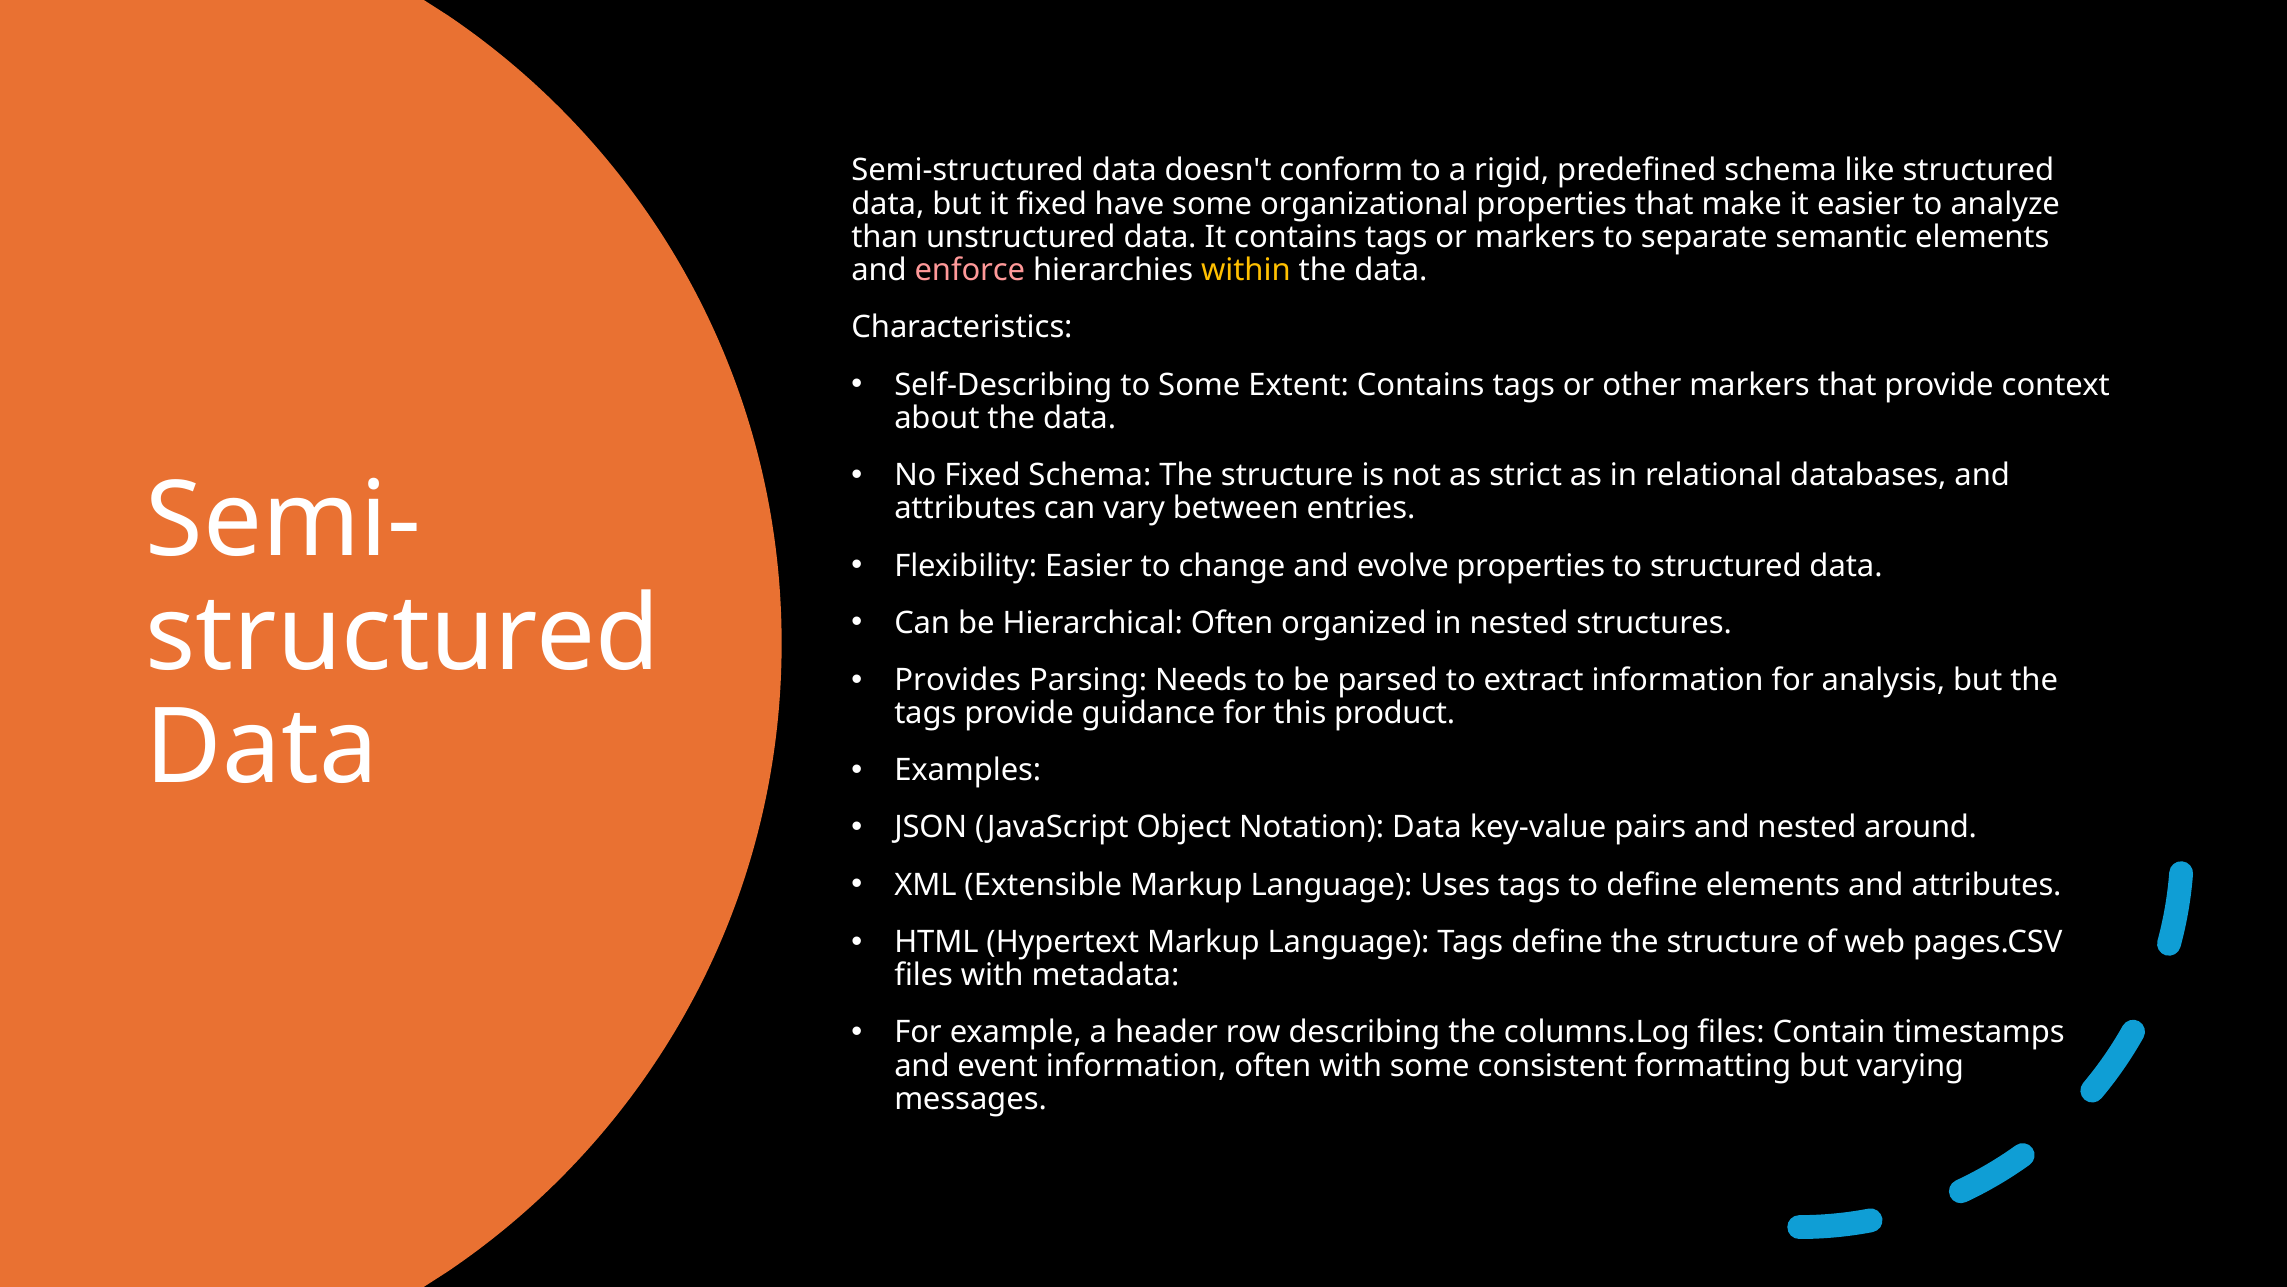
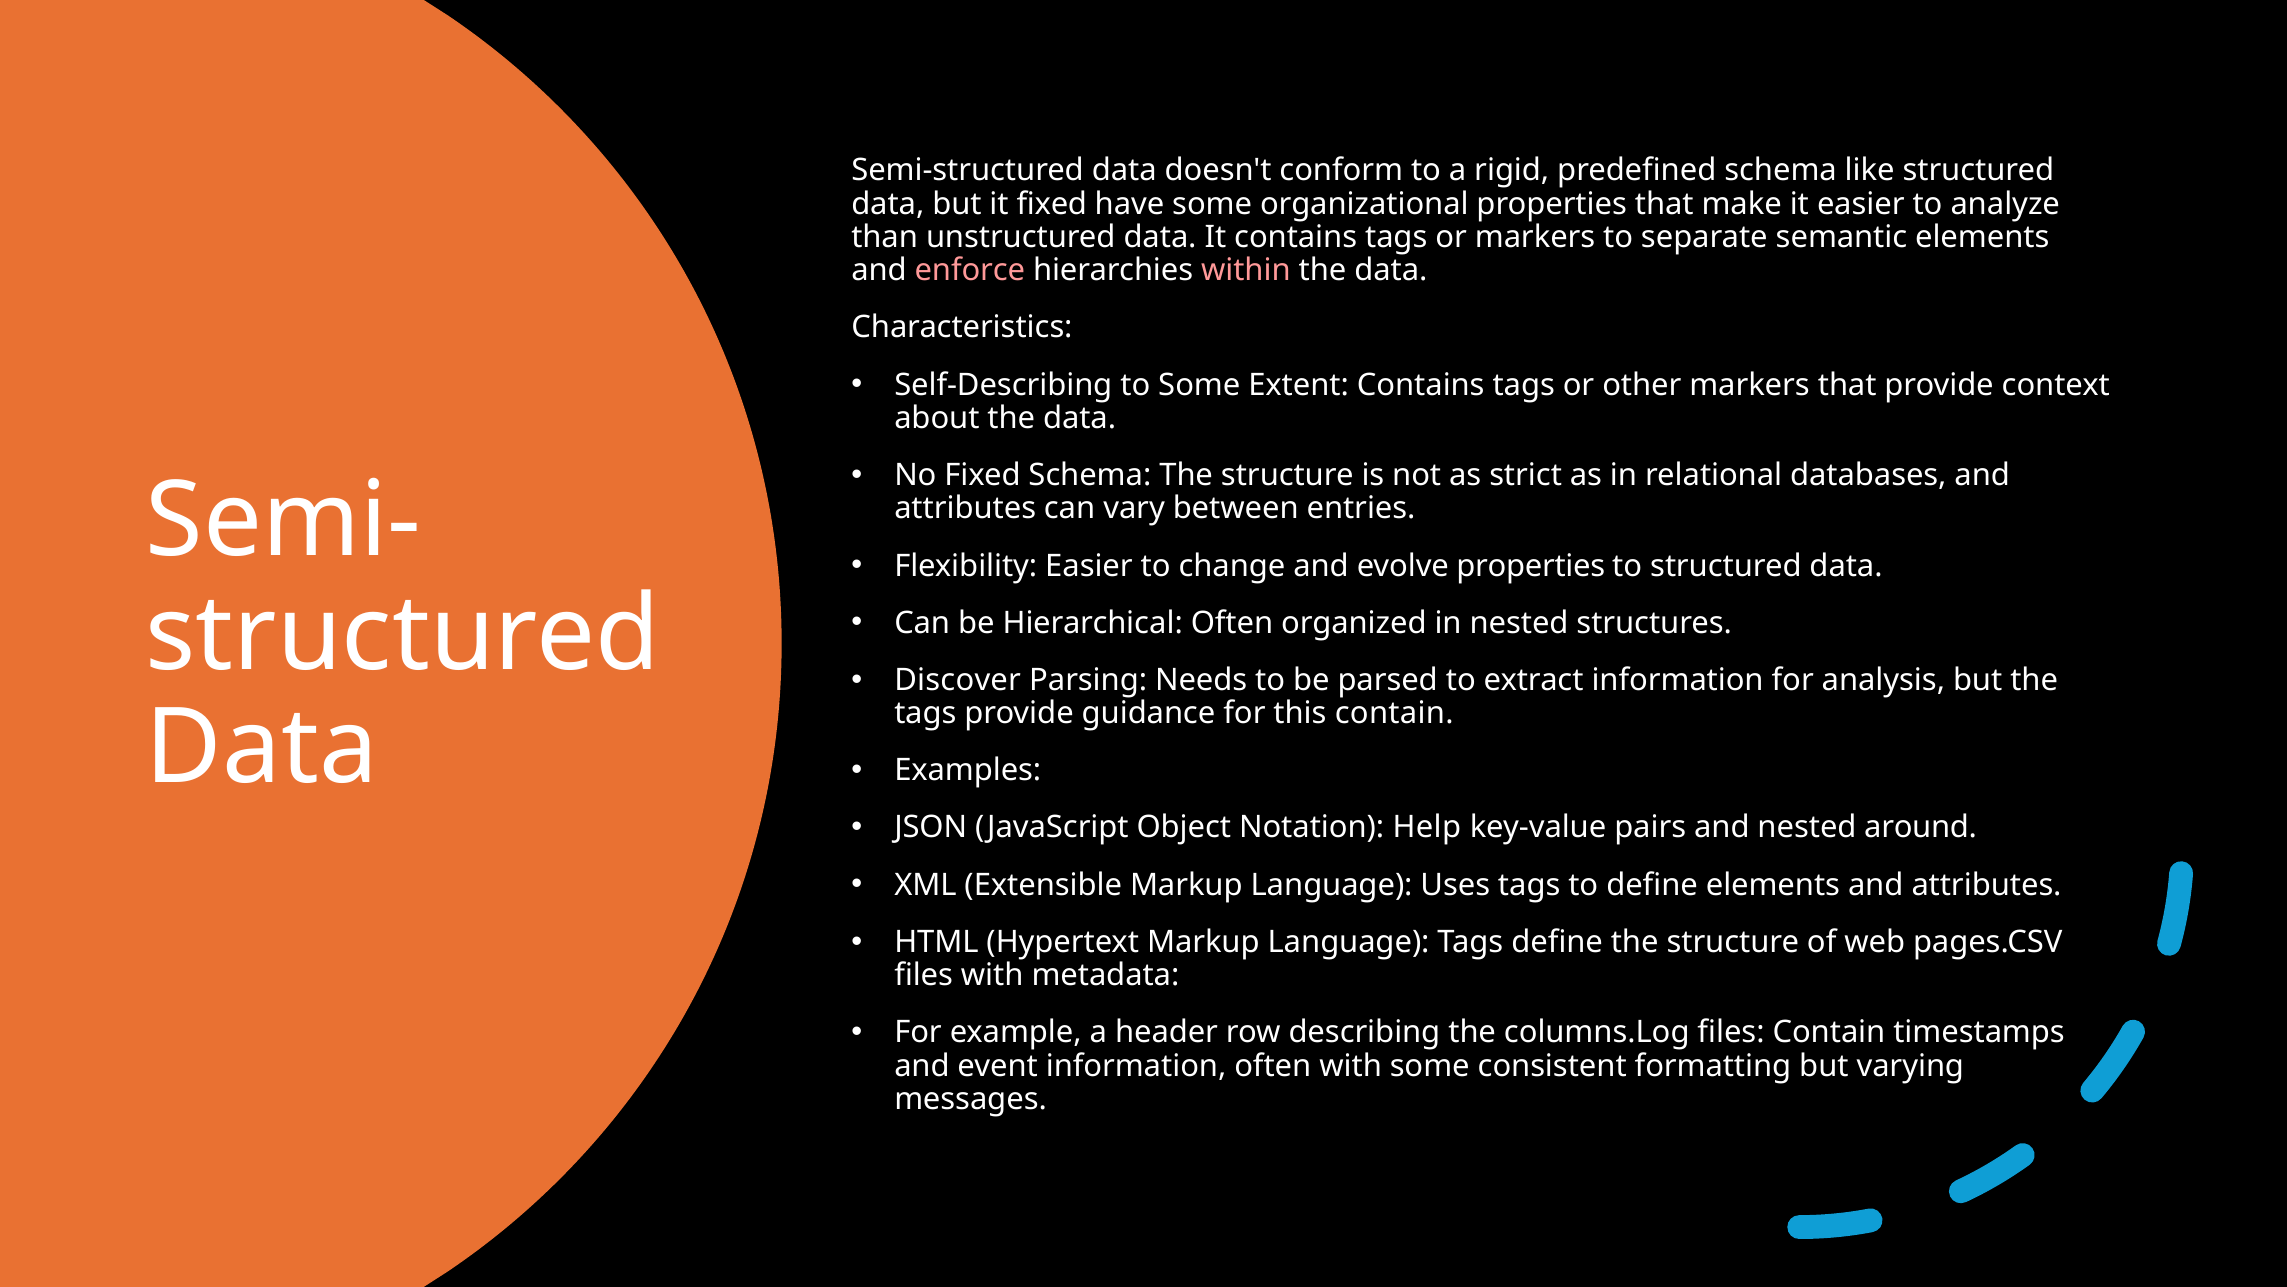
within colour: yellow -> pink
Provides: Provides -> Discover
this product: product -> contain
Notation Data: Data -> Help
